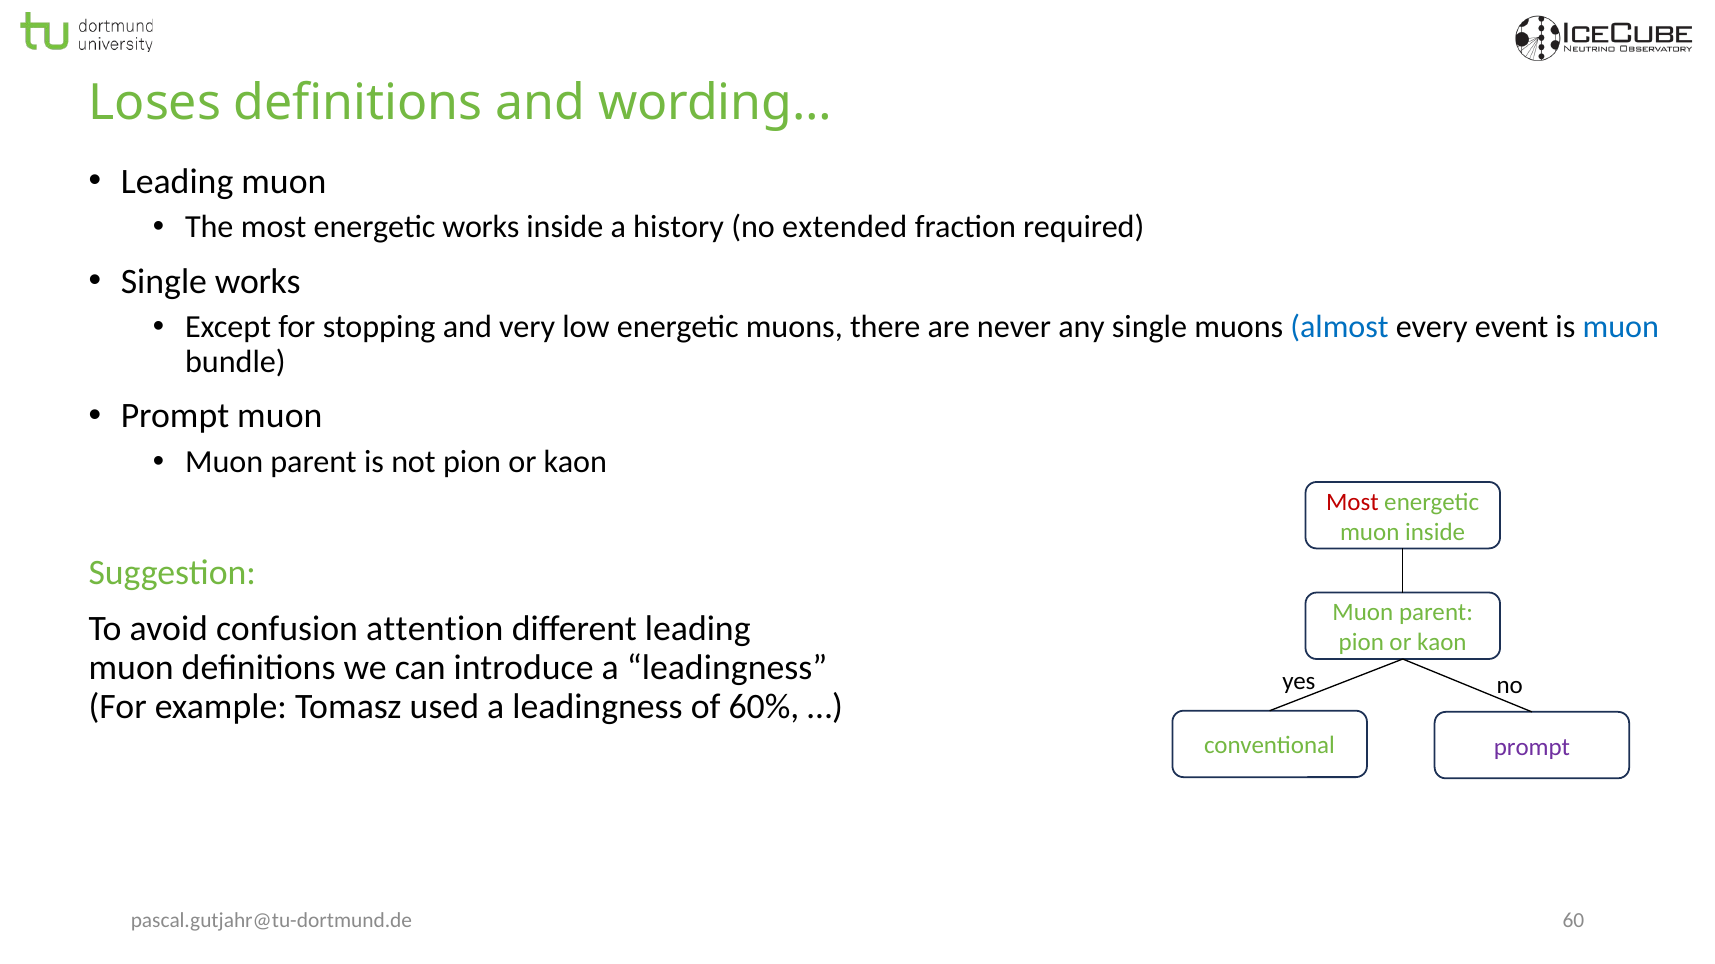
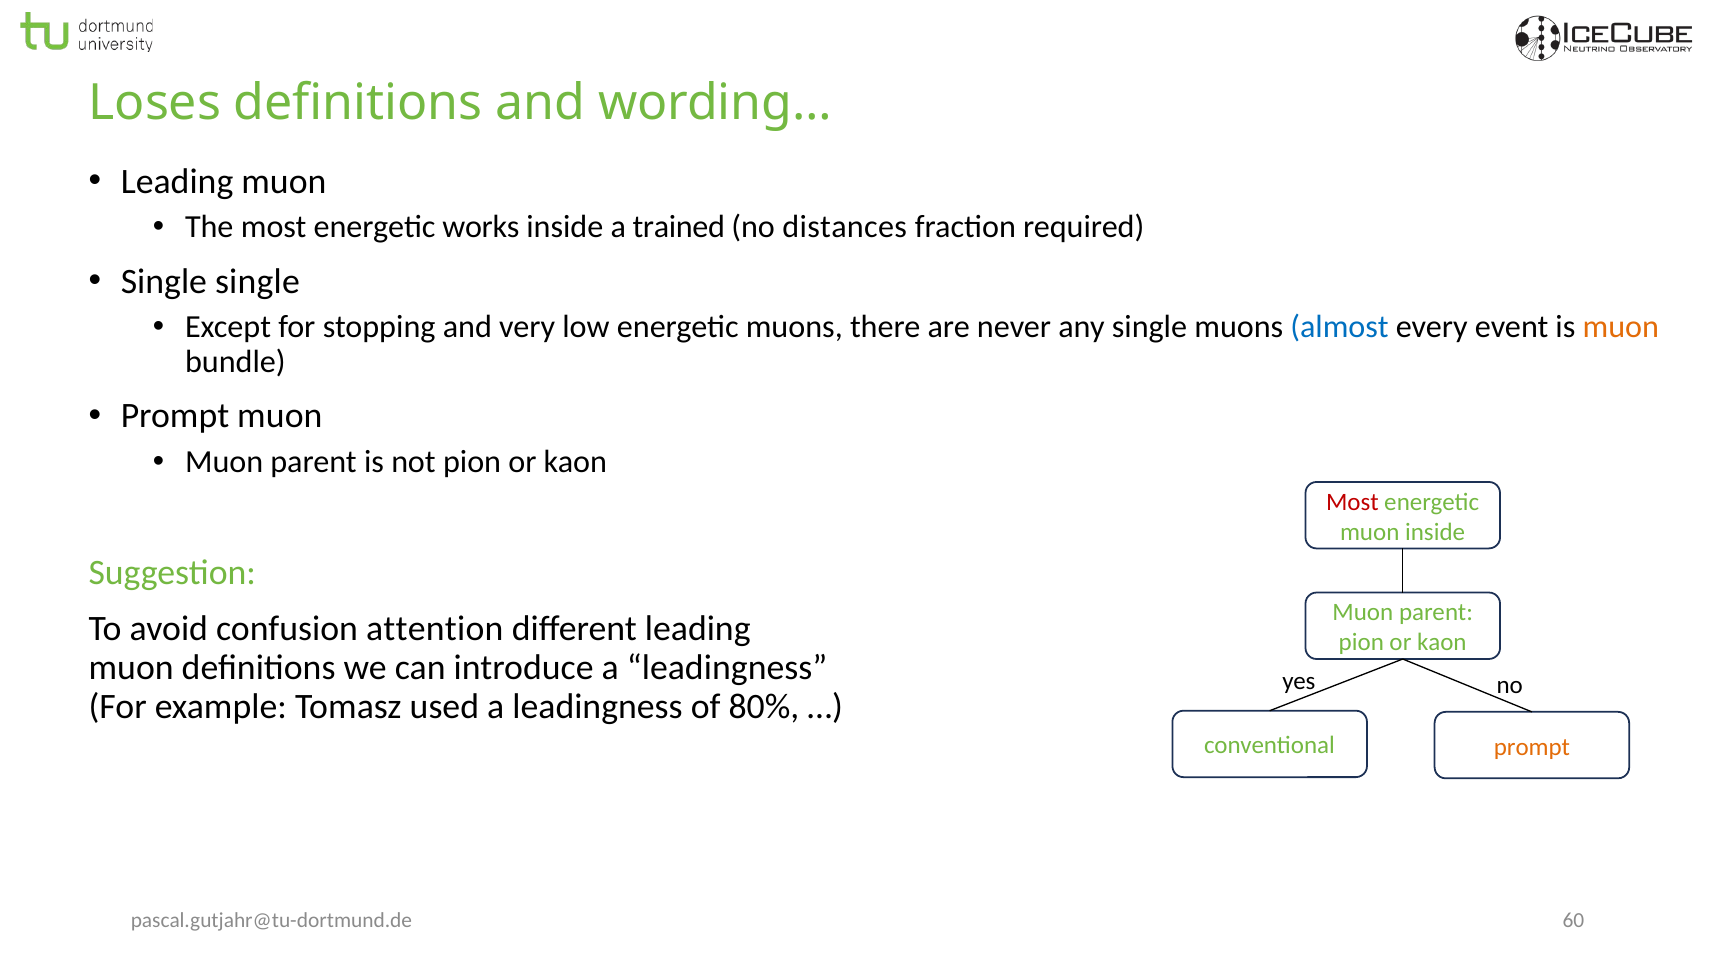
history: history -> trained
extended: extended -> distances
Single works: works -> single
muon at (1621, 327) colour: blue -> orange
60%: 60% -> 80%
prompt at (1532, 747) colour: purple -> orange
